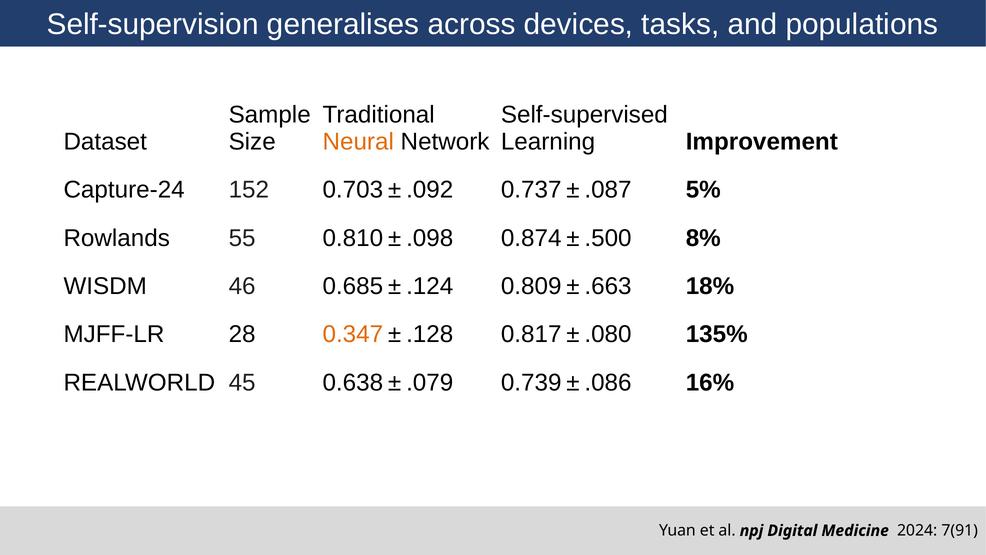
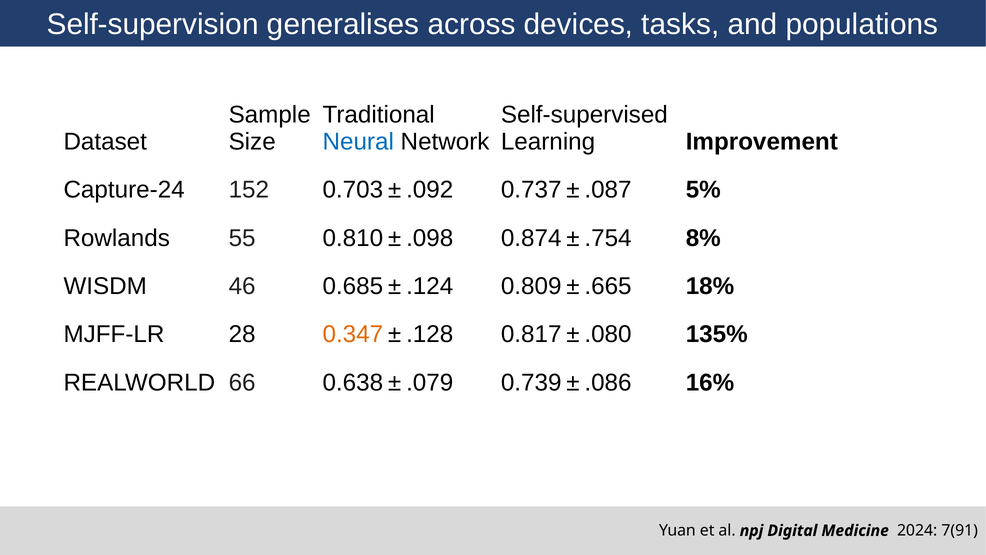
Neural colour: orange -> blue
.500: .500 -> .754
.663: .663 -> .665
45: 45 -> 66
